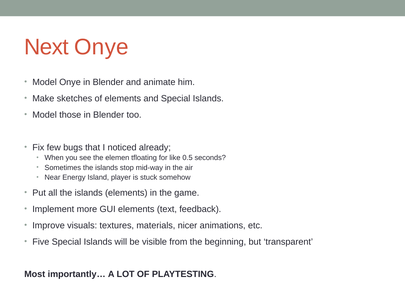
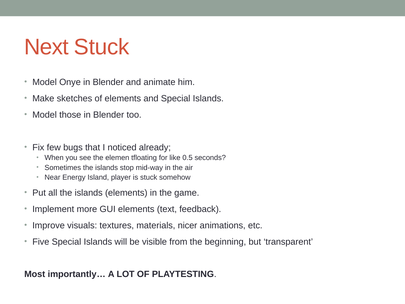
Next Onye: Onye -> Stuck
